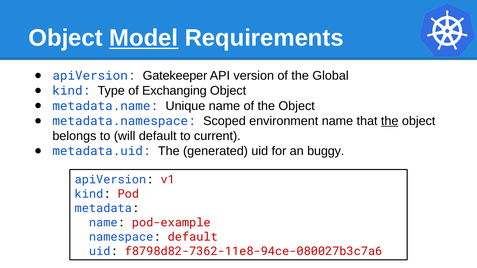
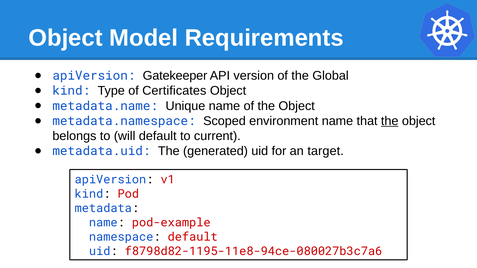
Model underline: present -> none
Exchanging: Exchanging -> Certificates
buggy: buggy -> target
f8798d82-7362-11e8-94ce-080027b3c7a6: f8798d82-7362-11e8-94ce-080027b3c7a6 -> f8798d82-1195-11e8-94ce-080027b3c7a6
